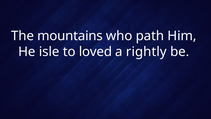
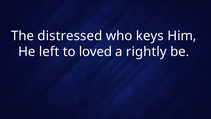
mountains: mountains -> distressed
path: path -> keys
isle: isle -> left
